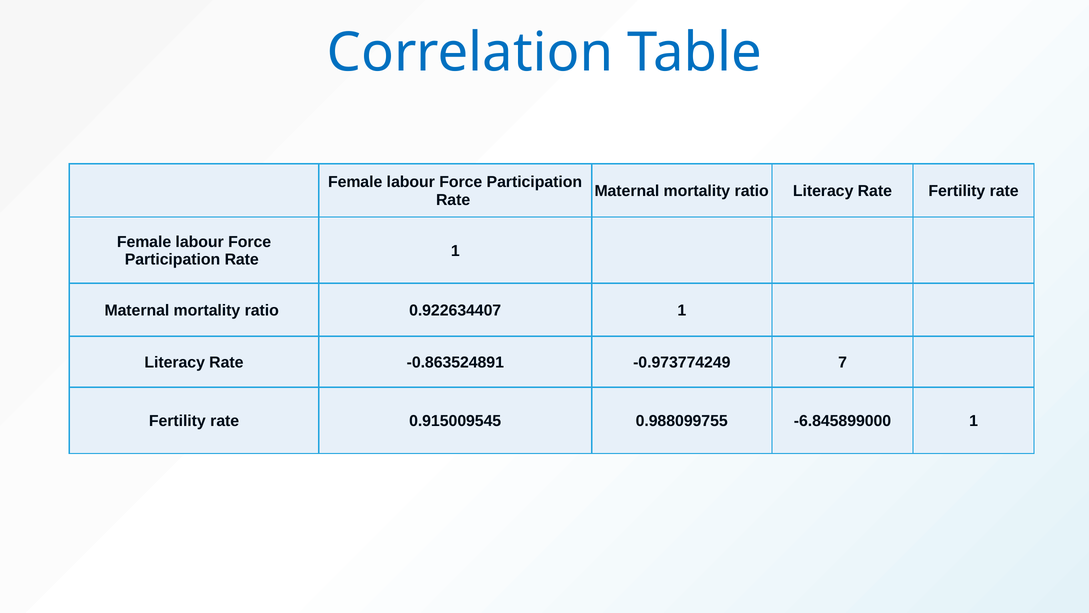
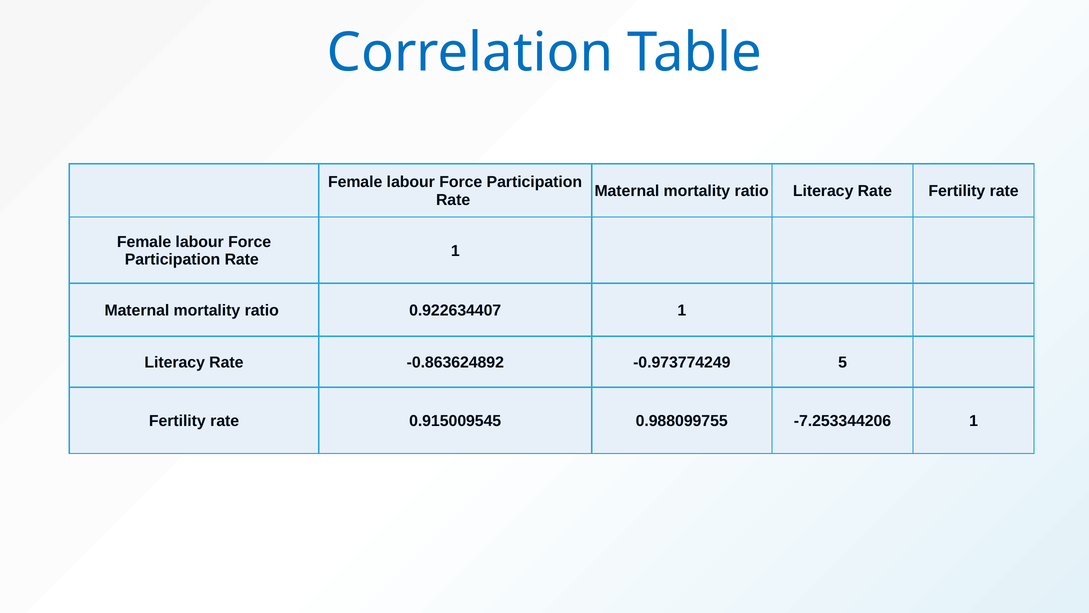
-0.863524891: -0.863524891 -> -0.863624892
7: 7 -> 5
-6.845899000: -6.845899000 -> -7.253344206
